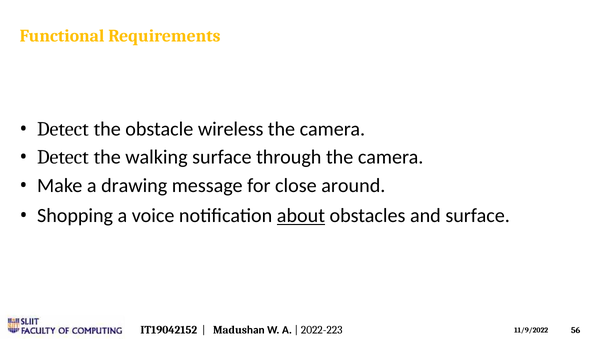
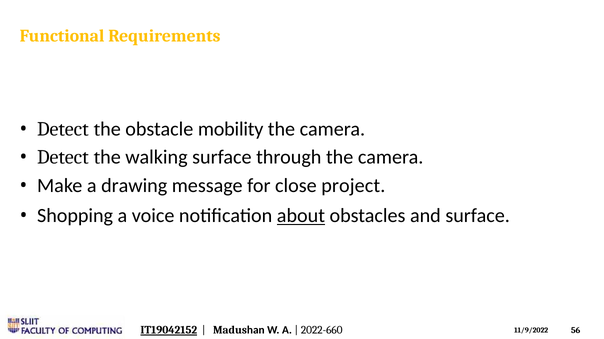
wireless: wireless -> mobility
around: around -> project
IT19042152 underline: none -> present
2022-223: 2022-223 -> 2022-660
